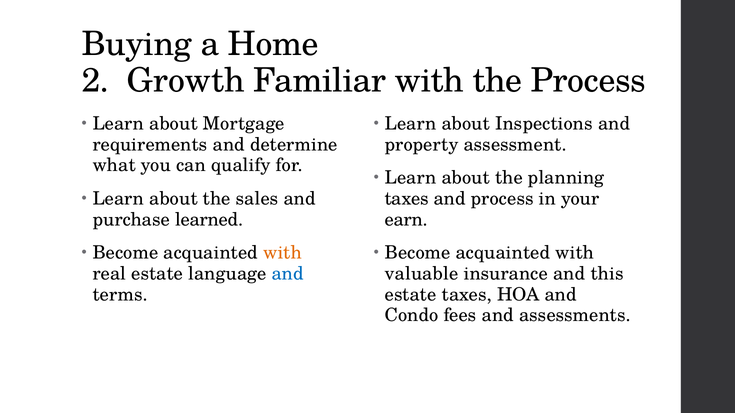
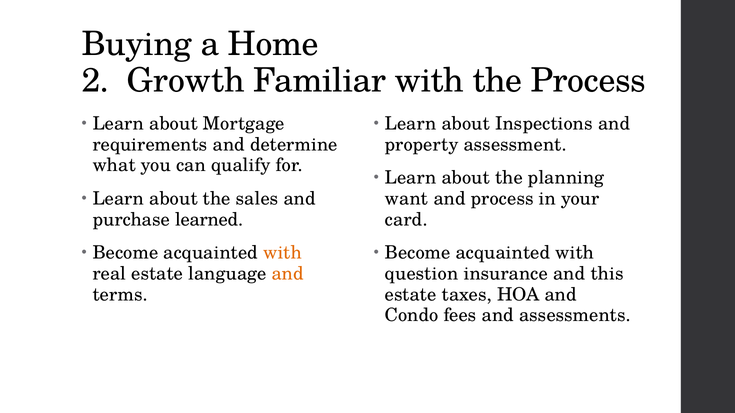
taxes at (407, 199): taxes -> want
earn: earn -> card
and at (288, 274) colour: blue -> orange
valuable: valuable -> question
